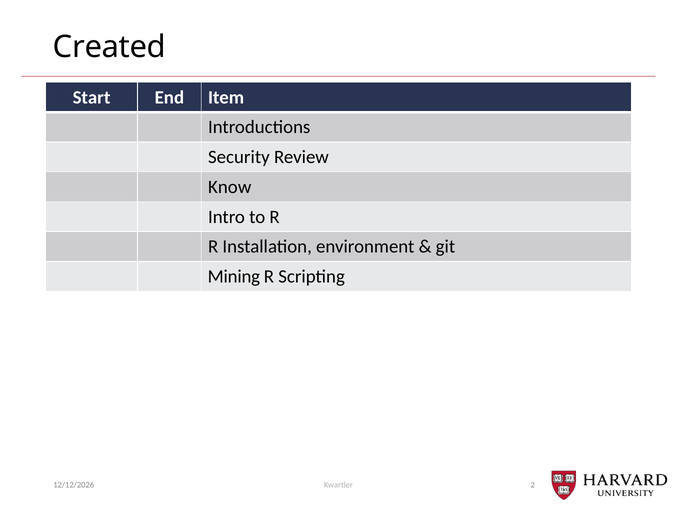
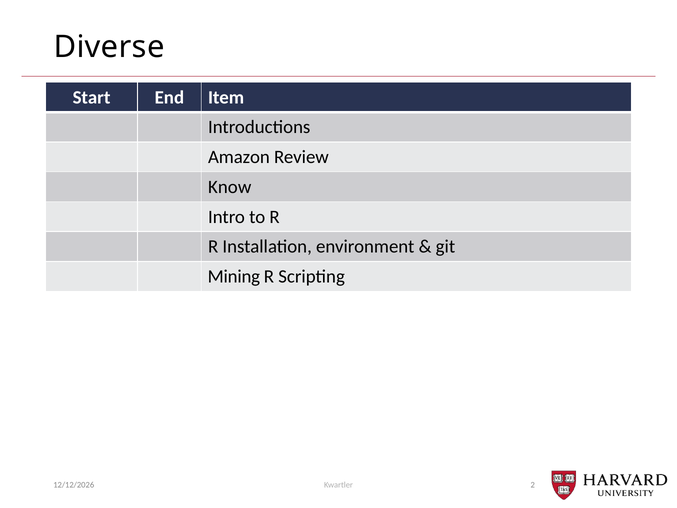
Created: Created -> Diverse
Security: Security -> Amazon
